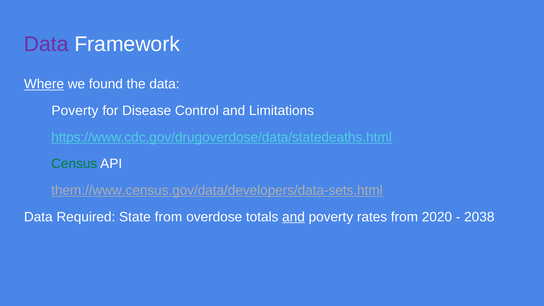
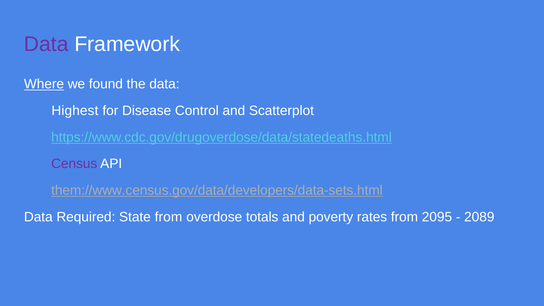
Poverty at (75, 111): Poverty -> Highest
Limitations: Limitations -> Scatterplot
Census colour: green -> purple
and at (294, 217) underline: present -> none
2020: 2020 -> 2095
2038: 2038 -> 2089
